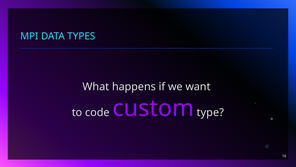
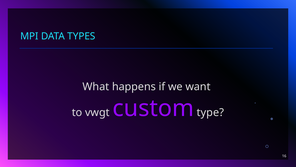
code: code -> vwgt
